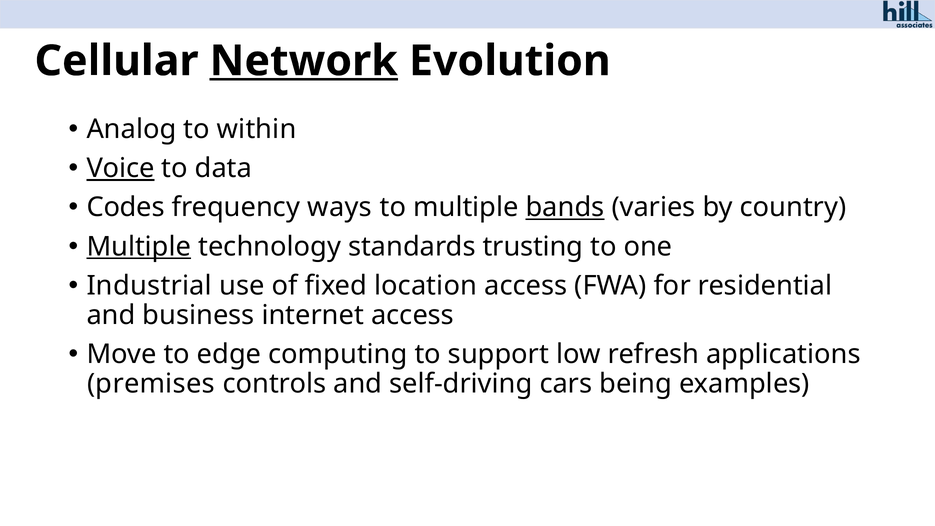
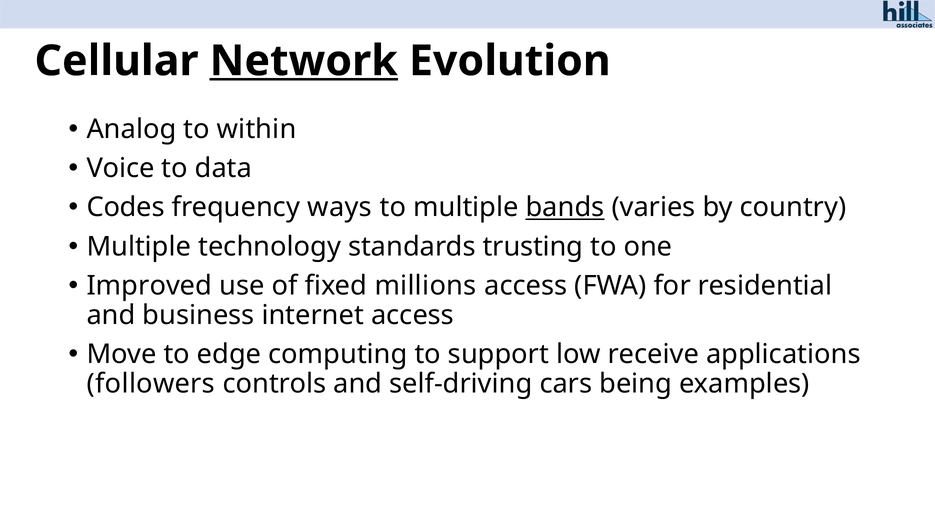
Voice underline: present -> none
Multiple at (139, 247) underline: present -> none
Industrial: Industrial -> Improved
location: location -> millions
refresh: refresh -> receive
premises: premises -> followers
